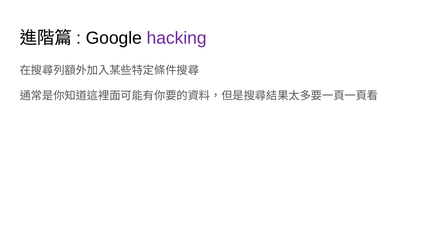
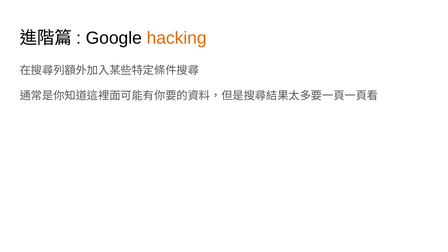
hacking colour: purple -> orange
